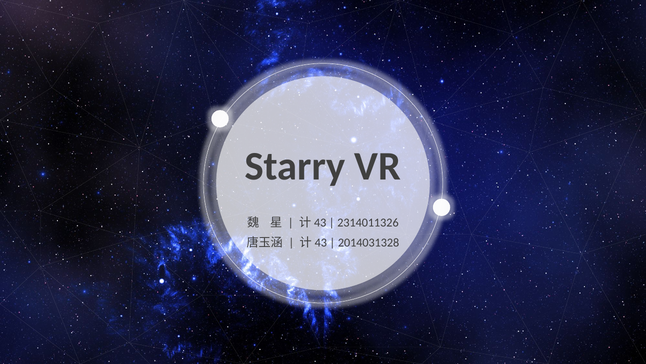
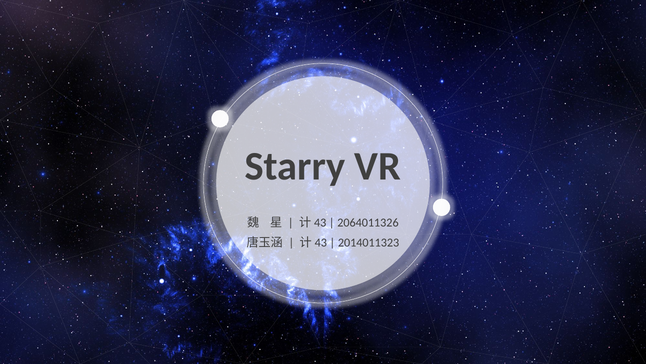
2314011326: 2314011326 -> 2064011326
2014031328: 2014031328 -> 2014011323
